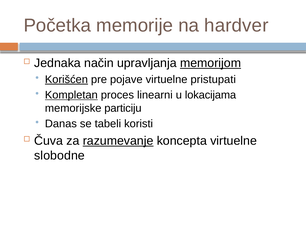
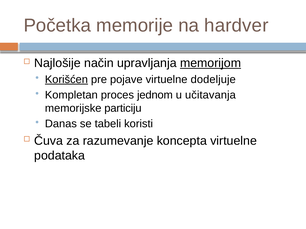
Jednaka: Jednaka -> Najlošije
pristupati: pristupati -> dodeljuje
Kompletan underline: present -> none
linearni: linearni -> jednom
lokacijama: lokacijama -> učitavanja
razumevanje underline: present -> none
slobodne: slobodne -> podataka
